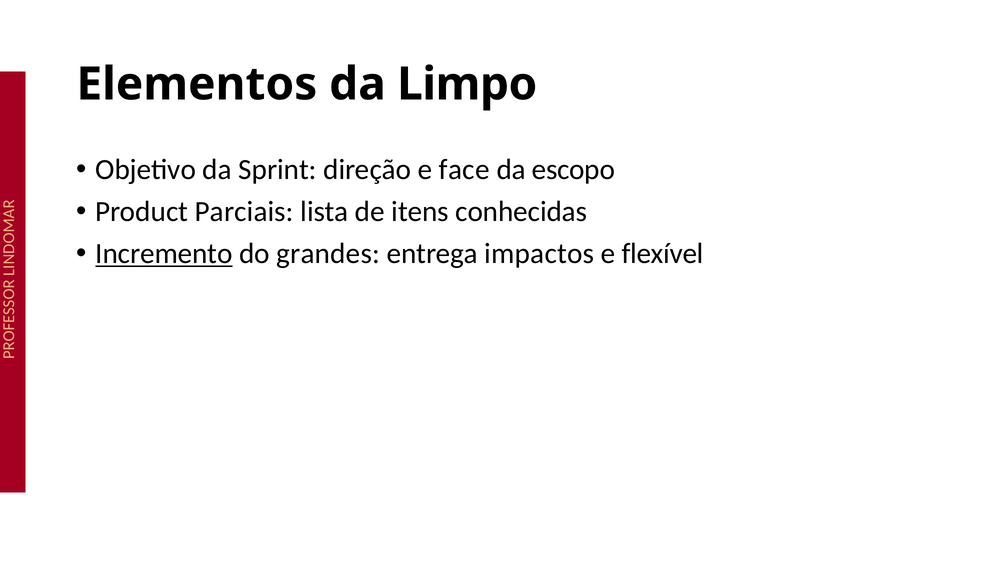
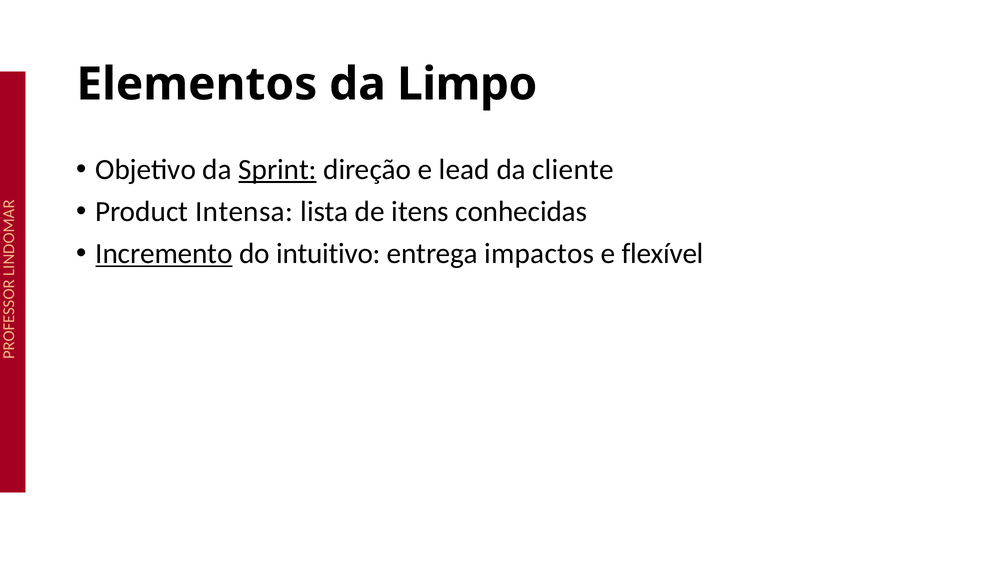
Sprint underline: none -> present
face: face -> lead
escopo: escopo -> cliente
Parciais: Parciais -> Intensa
grandes: grandes -> intuitivo
